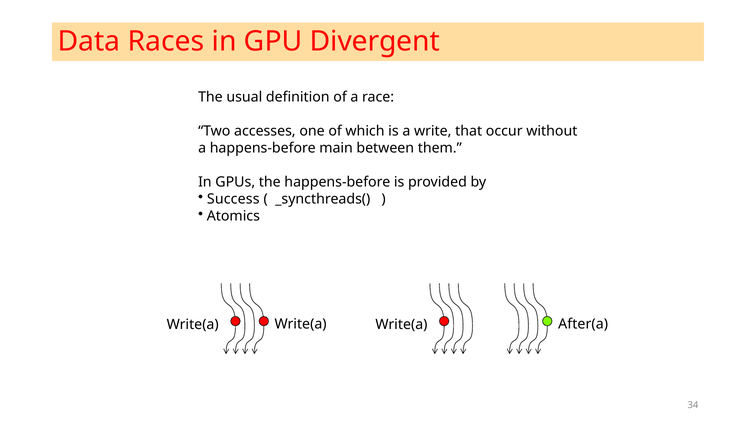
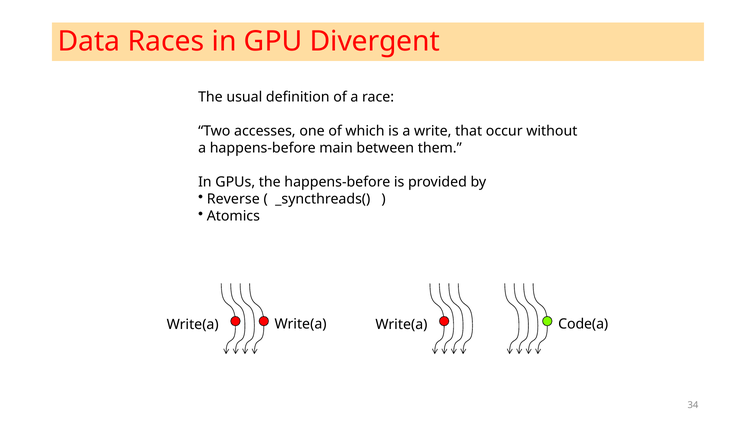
Success: Success -> Reverse
After(a: After(a -> Code(a
